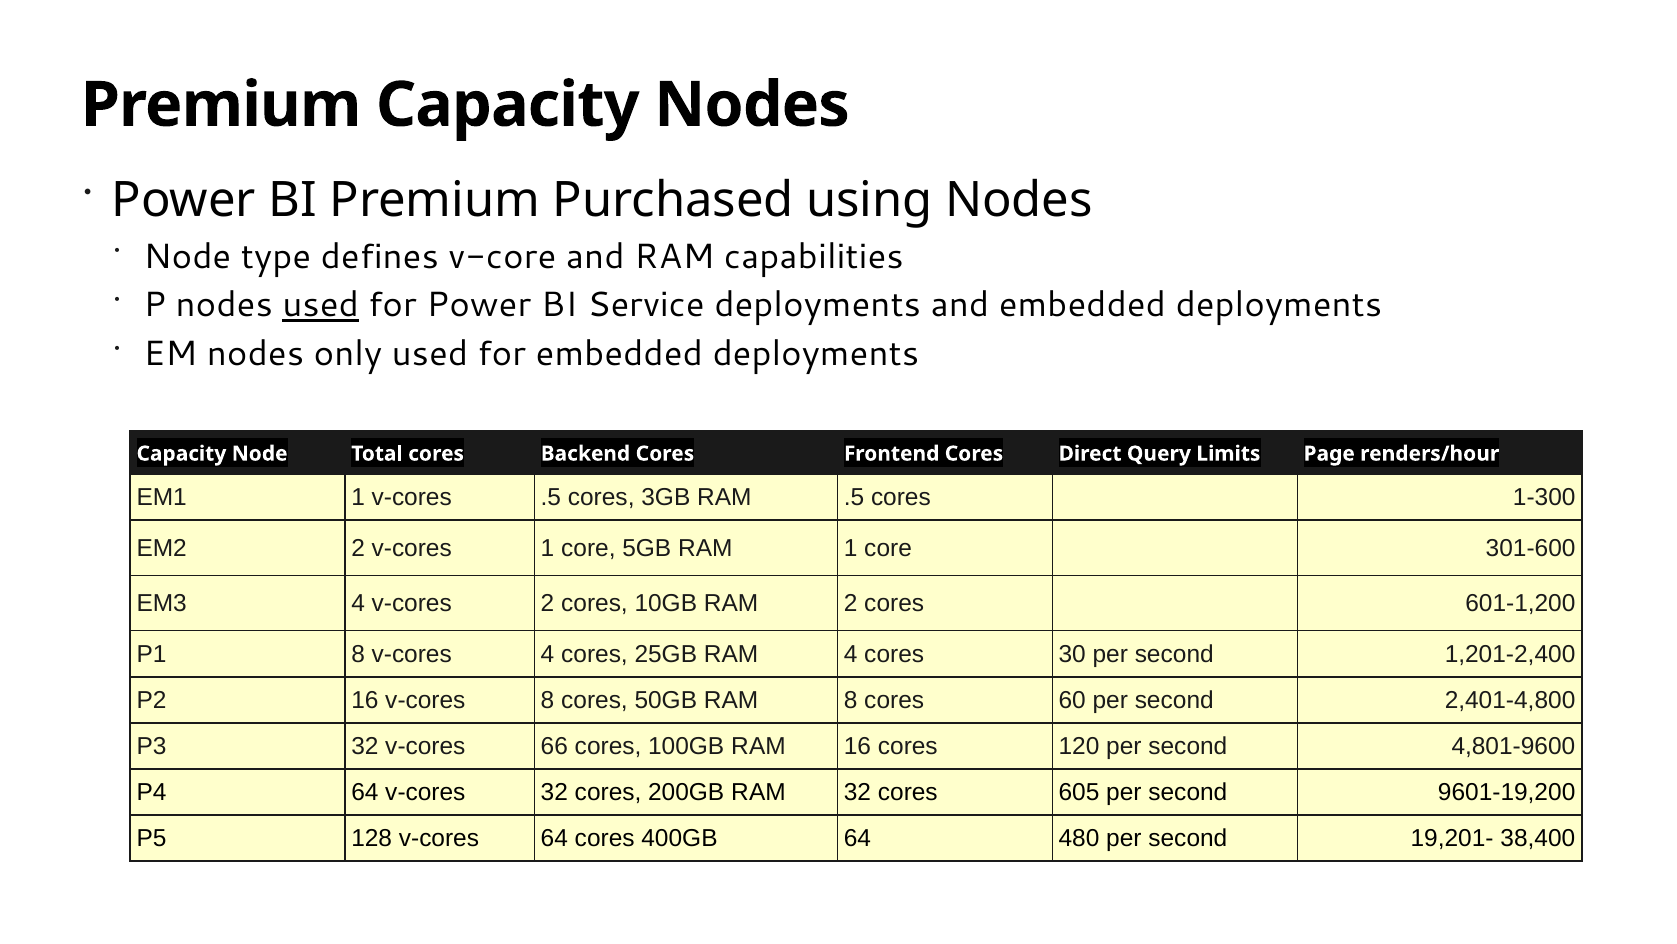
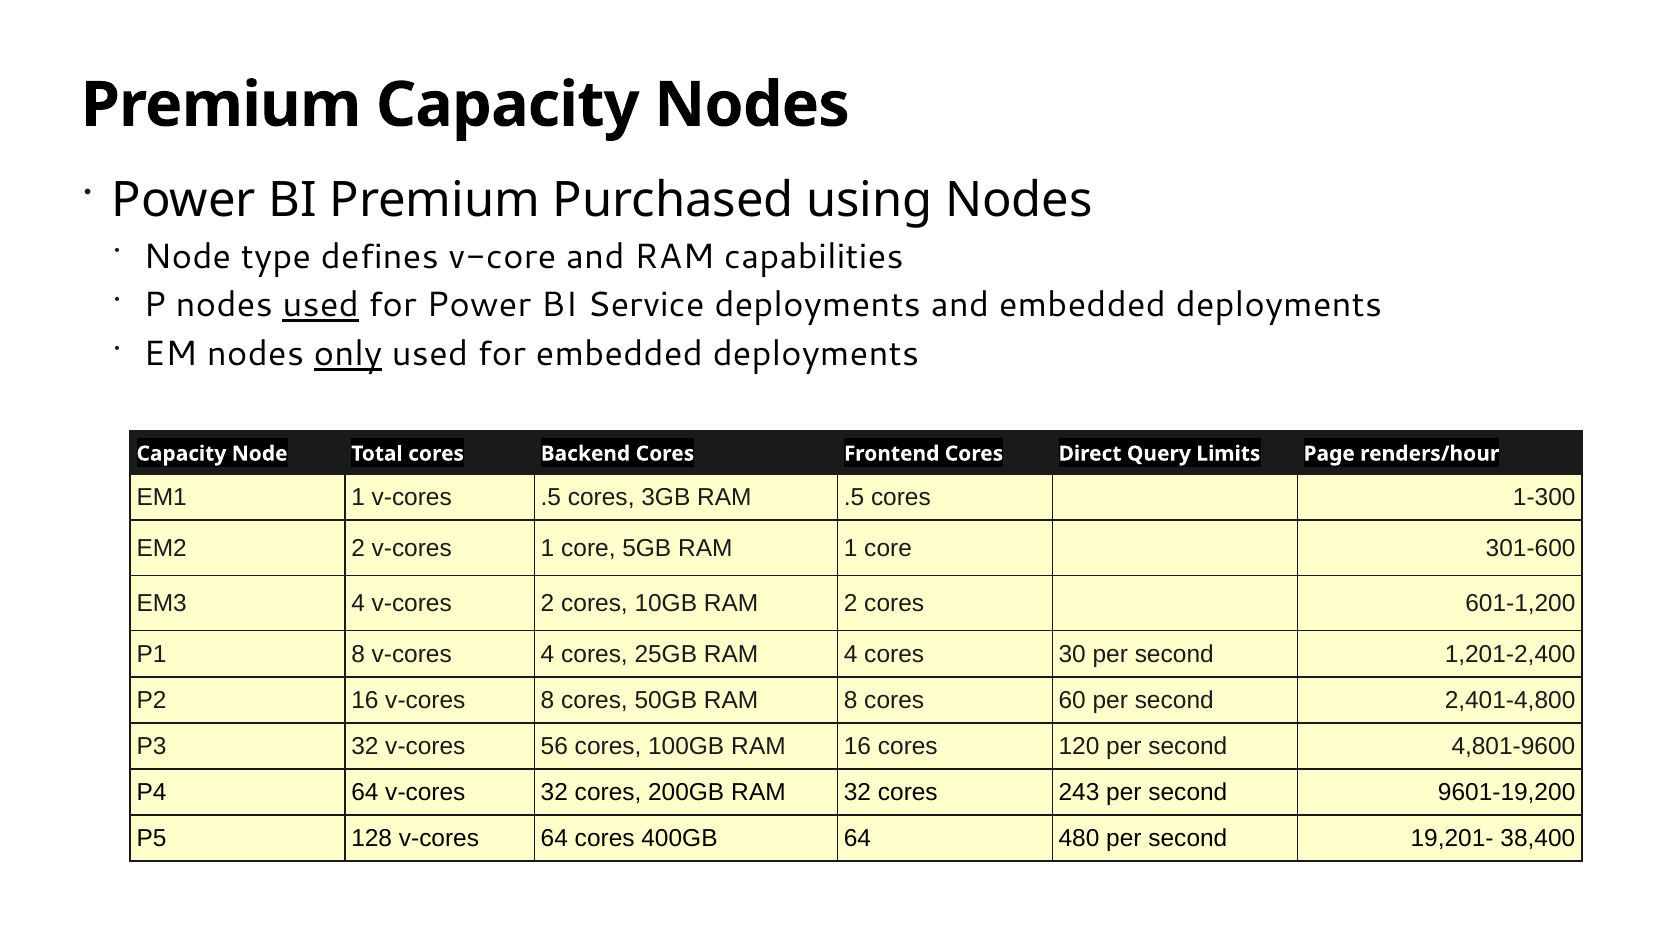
only underline: none -> present
66: 66 -> 56
605: 605 -> 243
